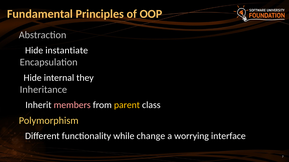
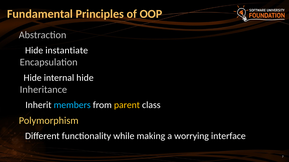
internal they: they -> hide
members colour: pink -> light blue
change: change -> making
